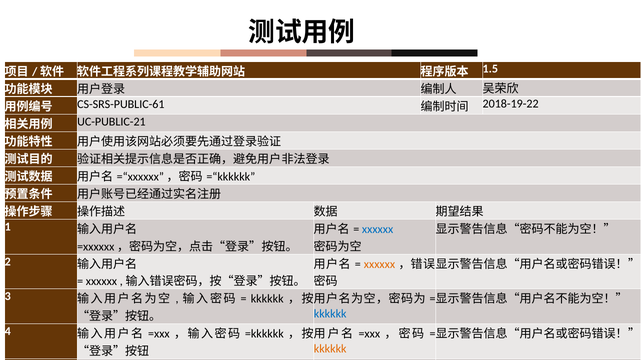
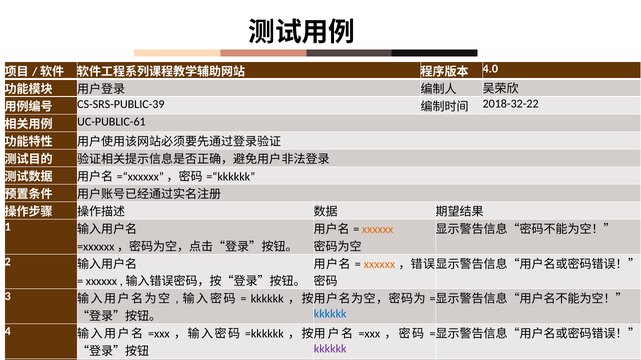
1.5: 1.5 -> 4.0
CS-SRS-PUBLIC-61: CS-SRS-PUBLIC-61 -> CS-SRS-PUBLIC-39
2018-19-22: 2018-19-22 -> 2018-32-22
UC-PUBLIC-21: UC-PUBLIC-21 -> UC-PUBLIC-61
xxxxxx at (378, 230) colour: blue -> orange
kkkkkk at (330, 349) colour: orange -> purple
